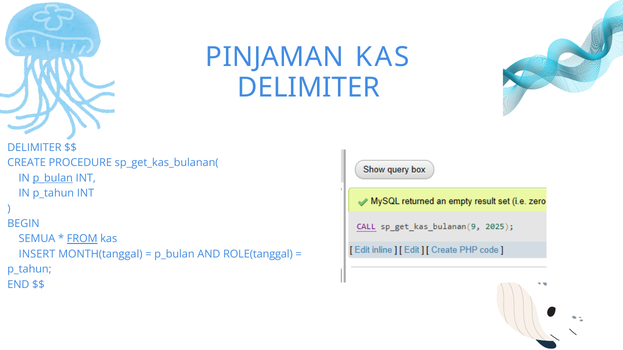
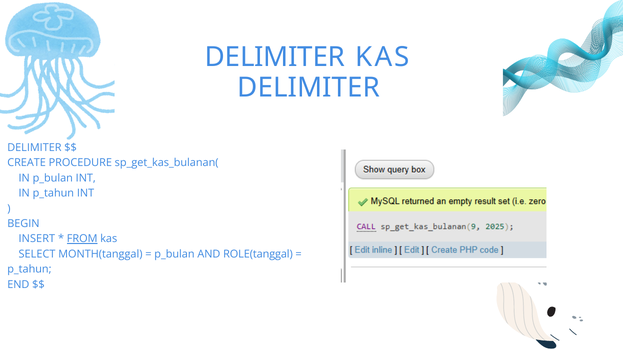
PINJAMAN at (275, 57): PINJAMAN -> DELIMITER
p_bulan at (53, 178) underline: present -> none
SEMUA: SEMUA -> INSERT
INSERT: INSERT -> SELECT
